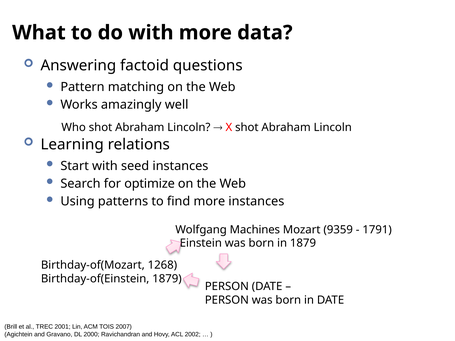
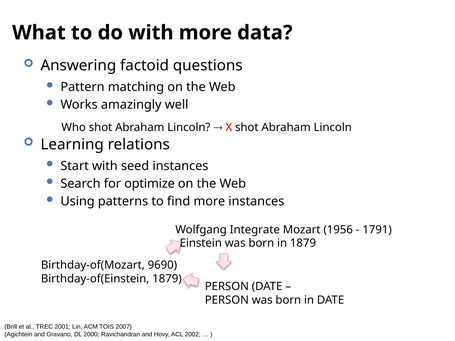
Machines: Machines -> Integrate
9359: 9359 -> 1956
1268: 1268 -> 9690
